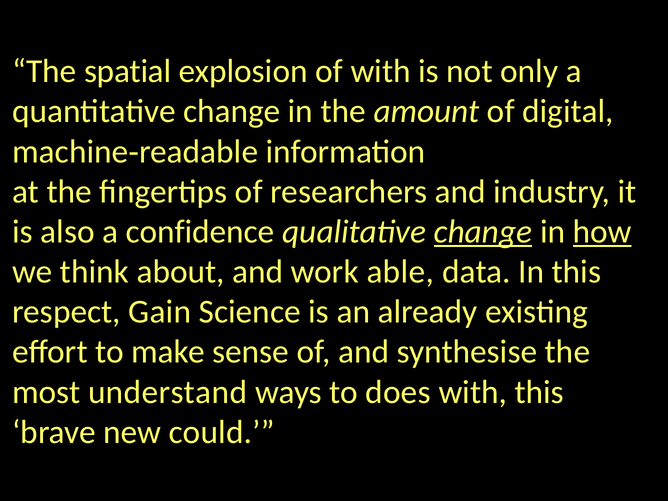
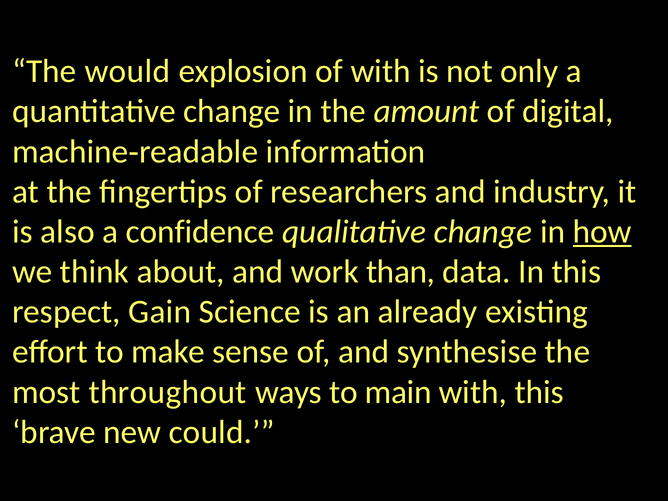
spatial: spatial -> would
change at (483, 232) underline: present -> none
able: able -> than
understand: understand -> throughout
does: does -> main
